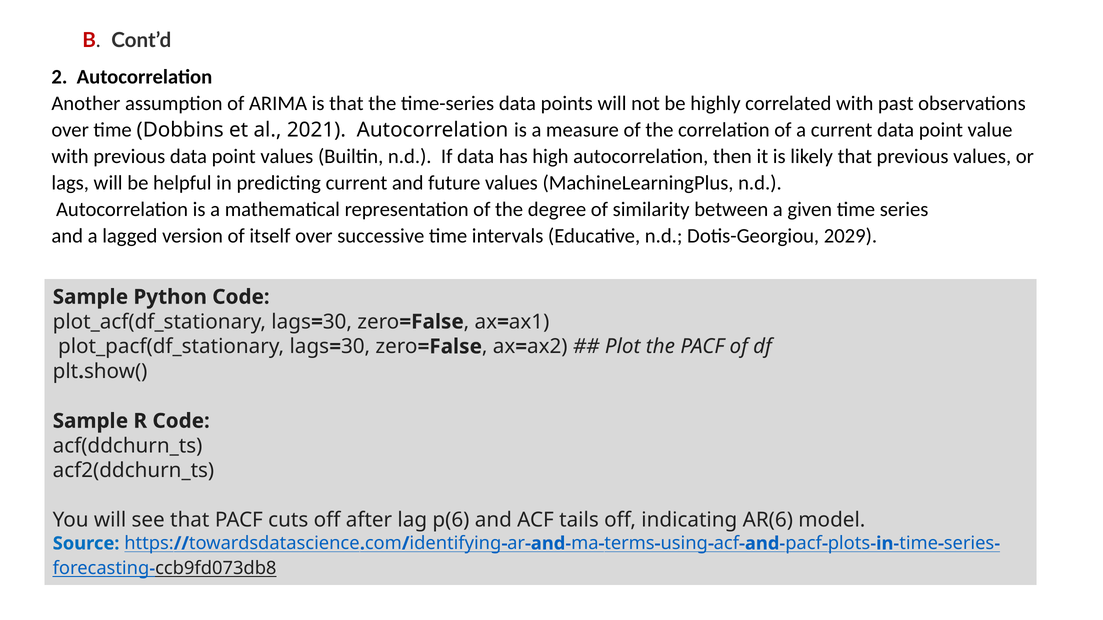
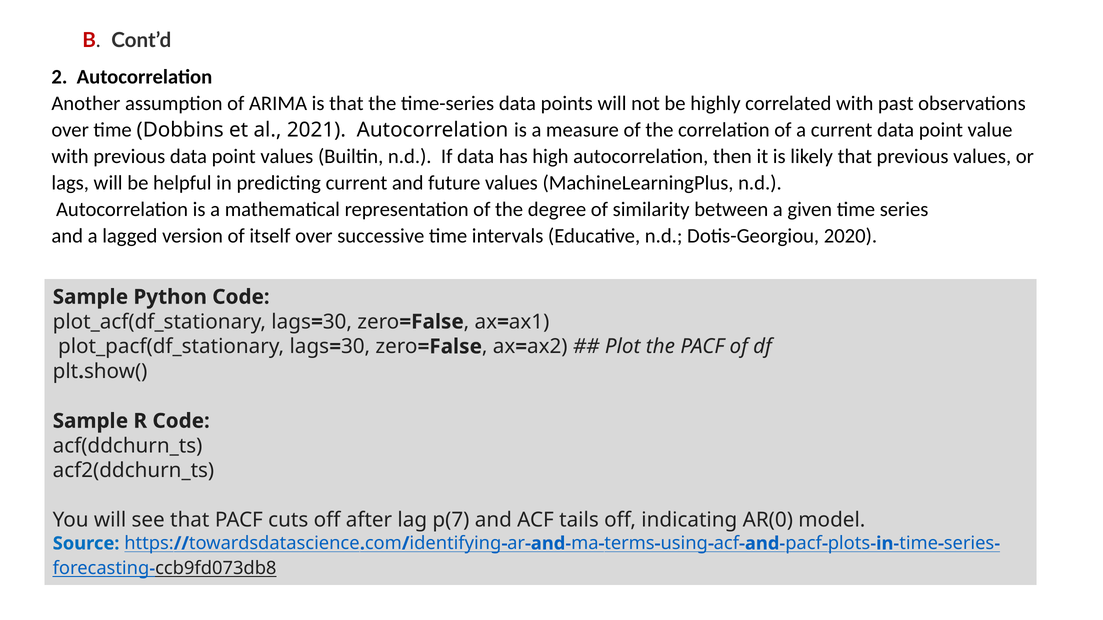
2029: 2029 -> 2020
p(6: p(6 -> p(7
AR(6: AR(6 -> AR(0
